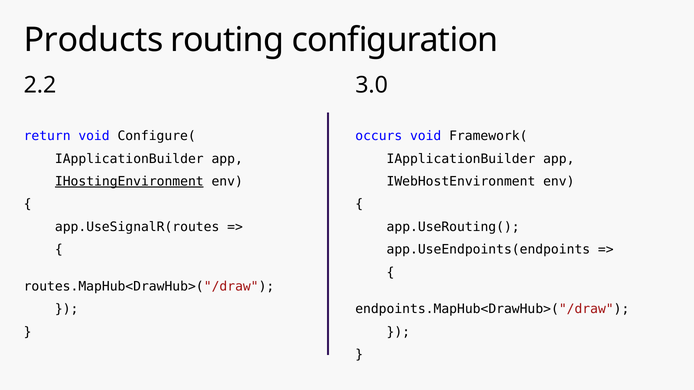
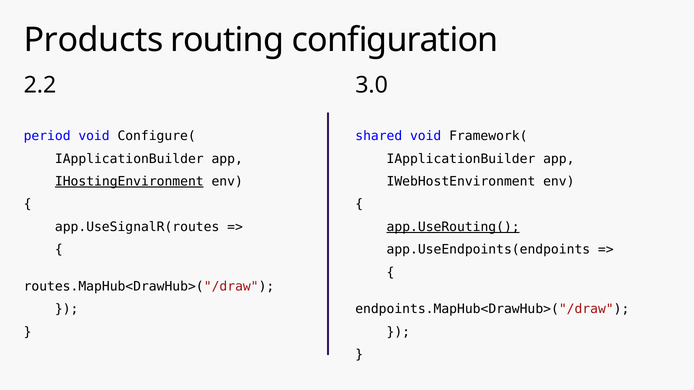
return: return -> period
occurs: occurs -> shared
app.UseRouting( underline: none -> present
